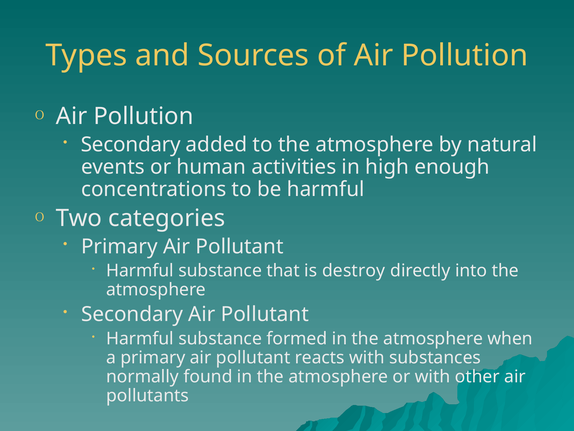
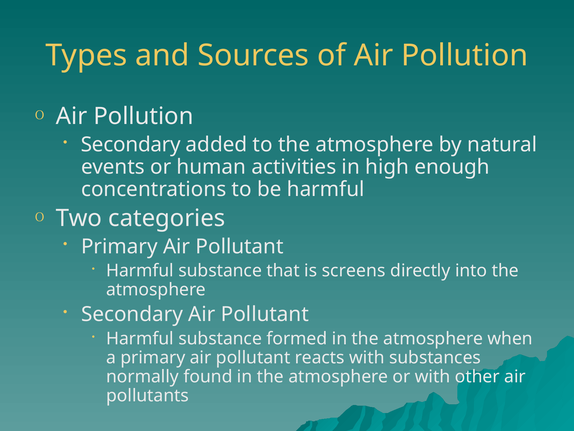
destroy: destroy -> screens
